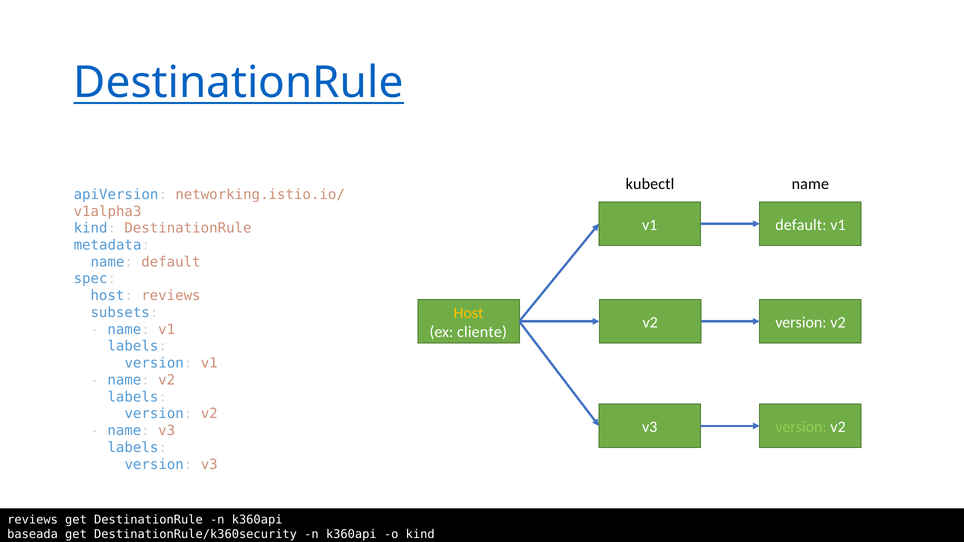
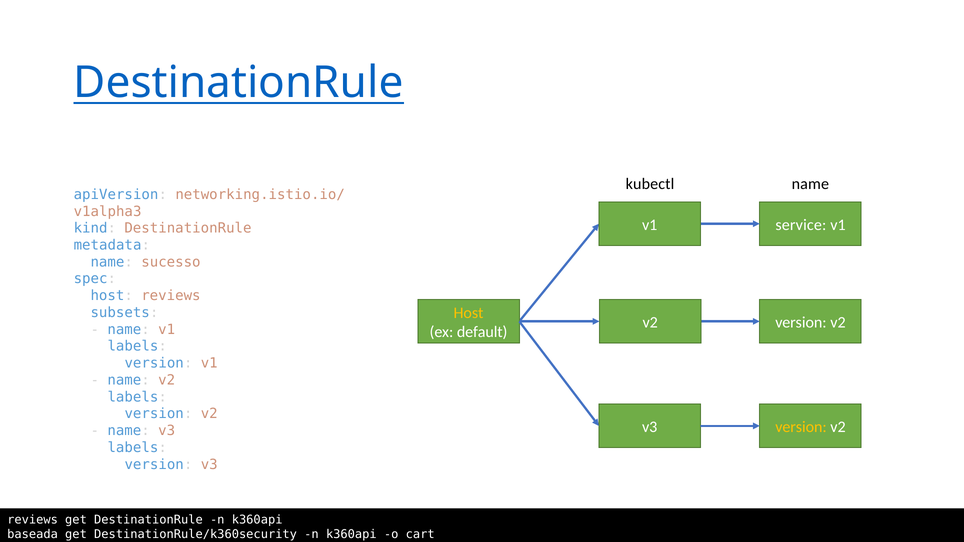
default at (801, 225): default -> service
name default: default -> sucesso
cliente: cliente -> default
version at (801, 427) colour: light green -> yellow
o kind: kind -> cart
